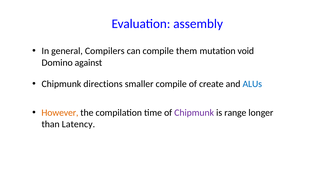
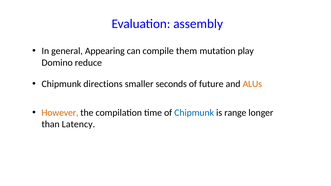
Compilers: Compilers -> Appearing
void: void -> play
against: against -> reduce
smaller compile: compile -> seconds
create: create -> future
ALUs colour: blue -> orange
Chipmunk at (194, 113) colour: purple -> blue
